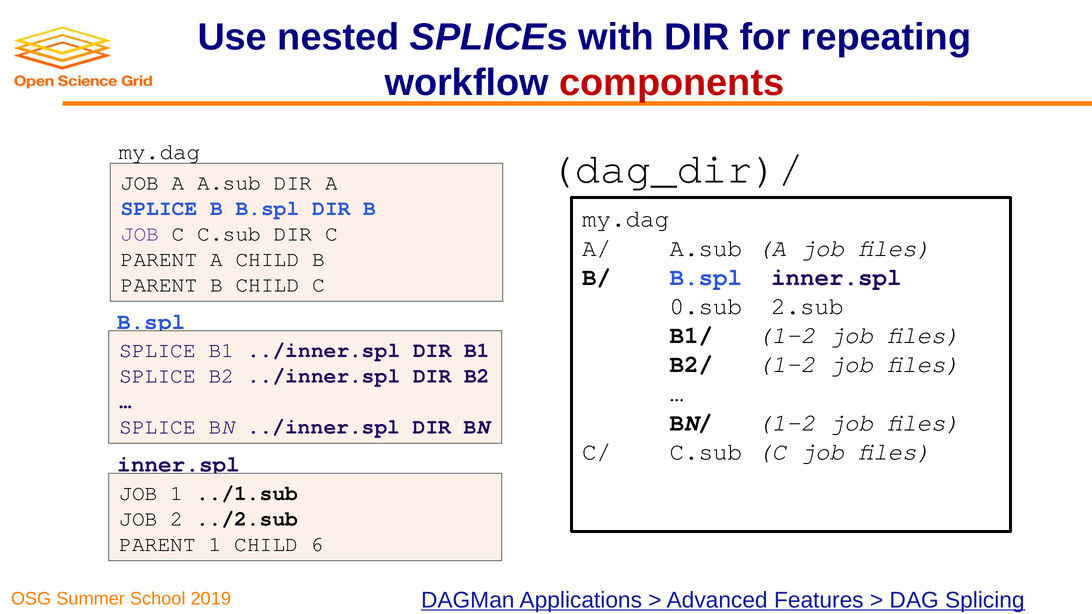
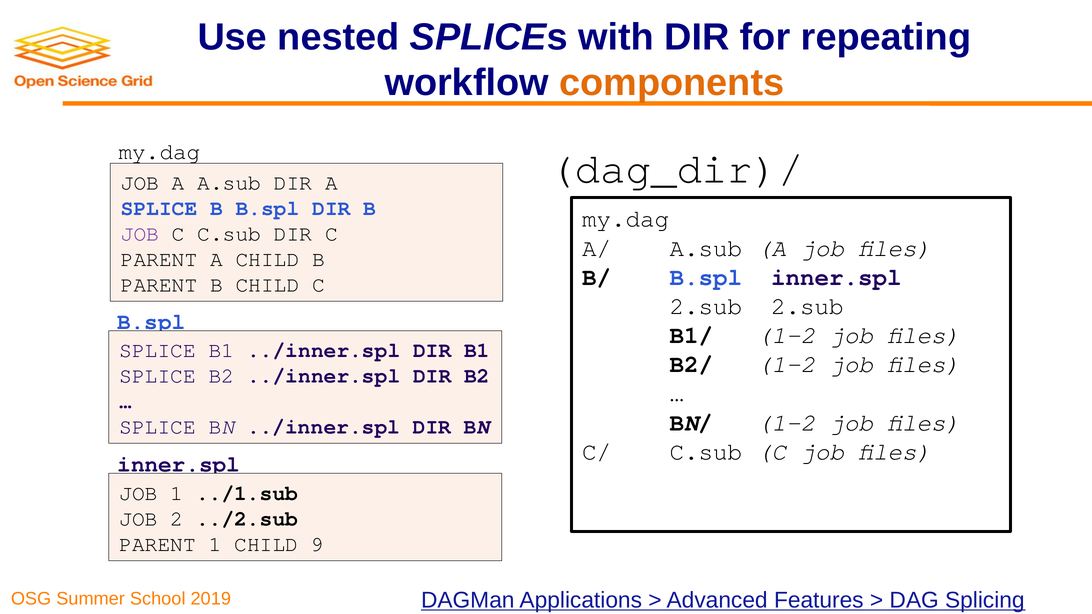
components colour: red -> orange
0.sub at (706, 306): 0.sub -> 2.sub
6: 6 -> 9
